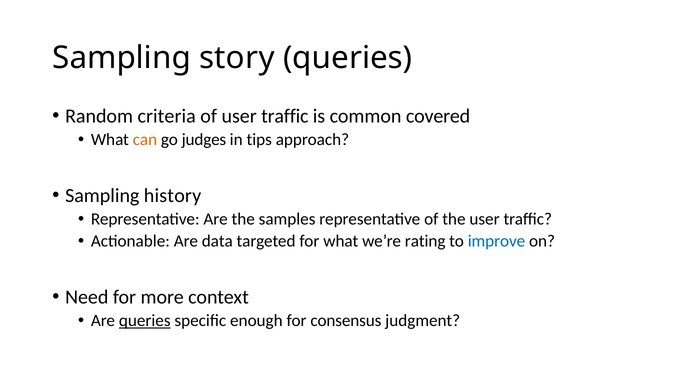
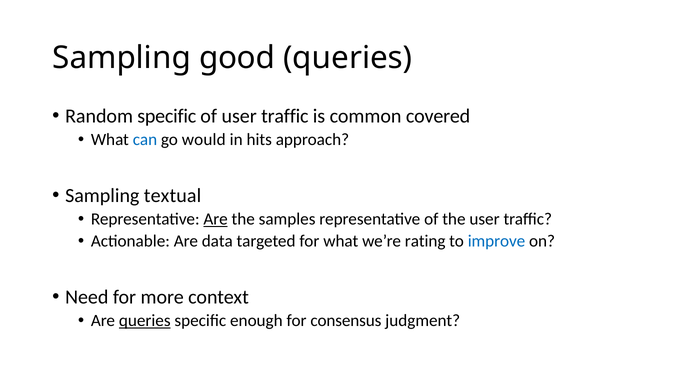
story: story -> good
Random criteria: criteria -> specific
can colour: orange -> blue
judges: judges -> would
tips: tips -> hits
history: history -> textual
Are at (216, 219) underline: none -> present
